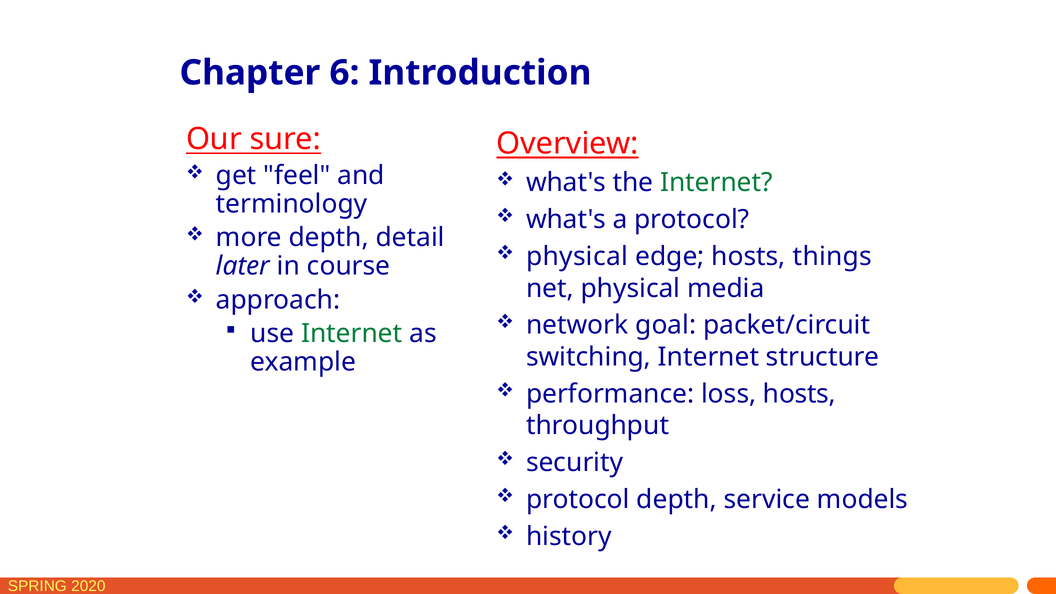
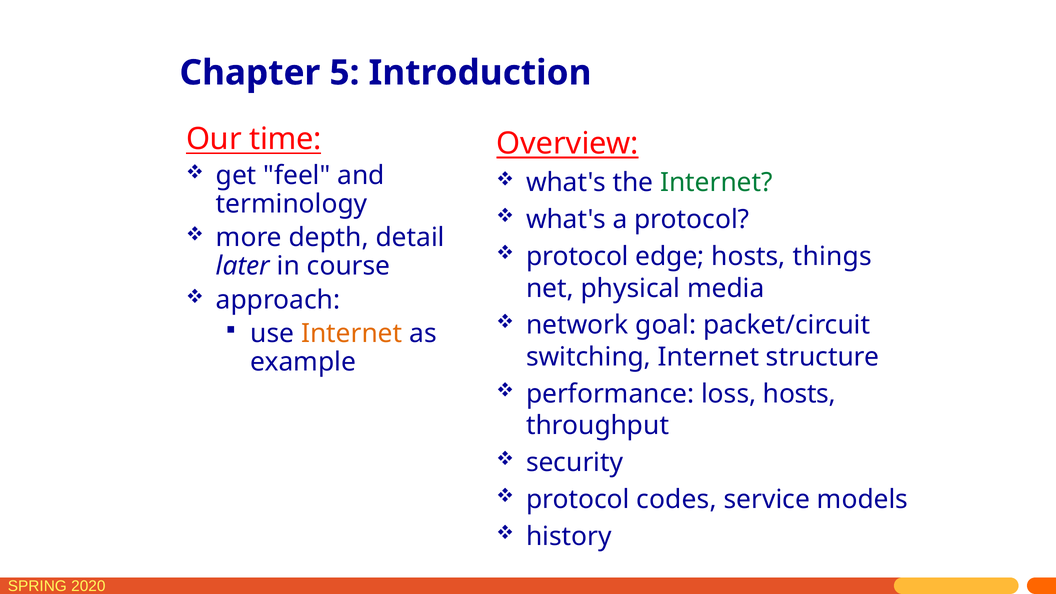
6: 6 -> 5
sure: sure -> time
physical at (577, 257): physical -> protocol
Internet at (352, 334) colour: green -> orange
protocol depth: depth -> codes
